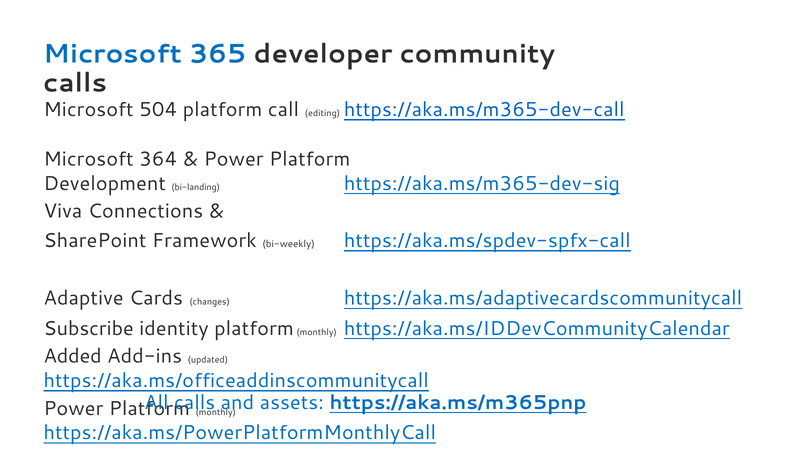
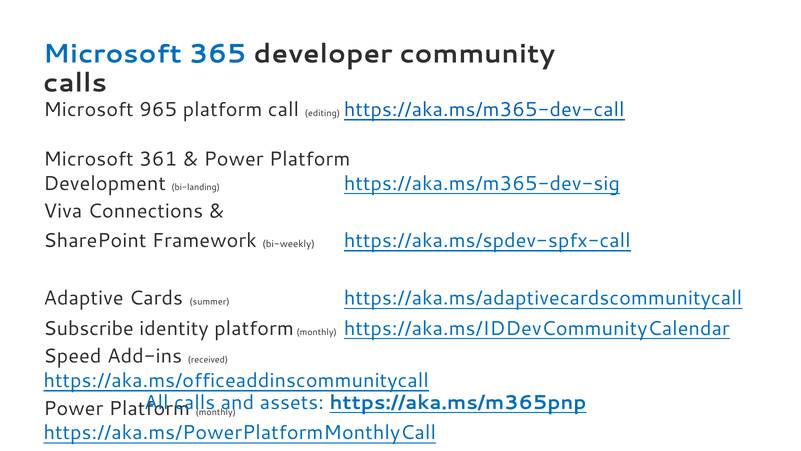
504: 504 -> 965
364: 364 -> 361
changes: changes -> summer
Added: Added -> Speed
updated: updated -> received
